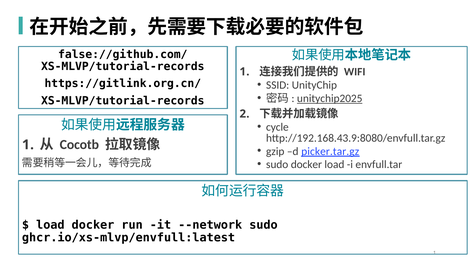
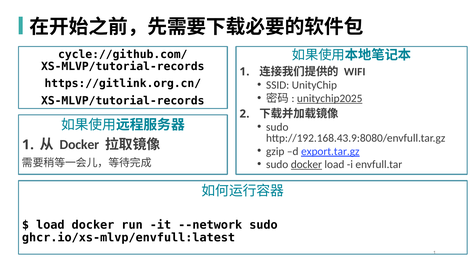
false://github.com/: false://github.com/ -> cycle://github.com/
cycle at (277, 127): cycle -> sudo
Cocotb at (79, 145): Cocotb -> Docker
picker.tar.gz: picker.tar.gz -> export.tar.gz
docker at (306, 165) underline: none -> present
